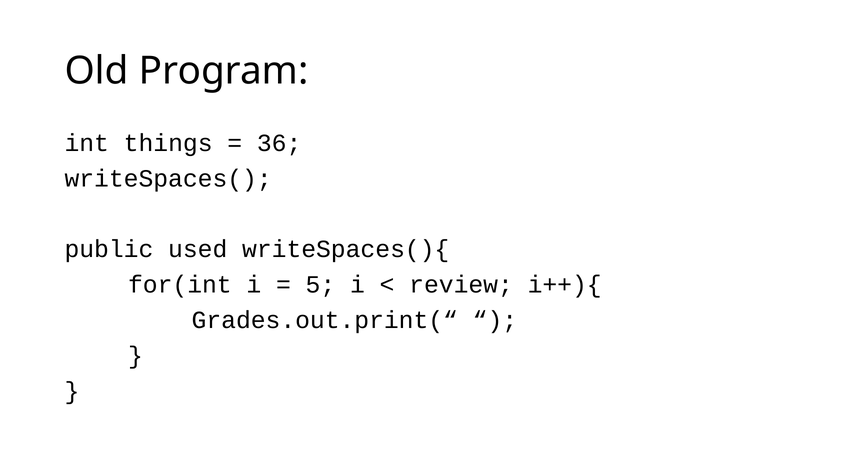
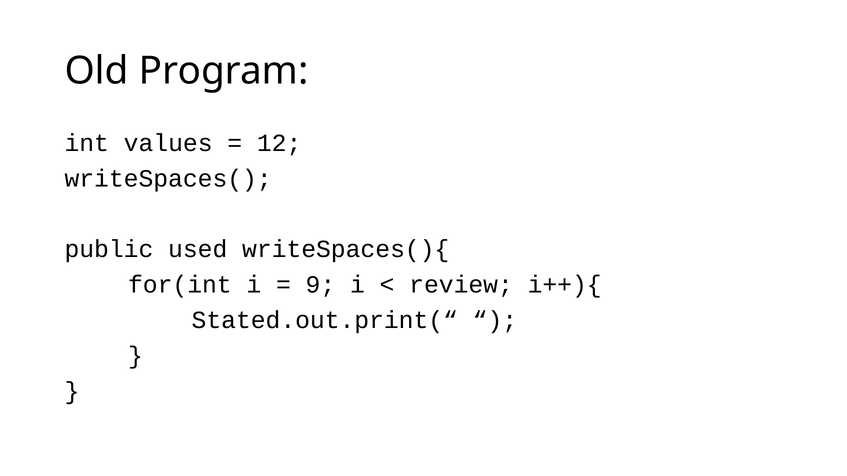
things: things -> values
36: 36 -> 12
5: 5 -> 9
Grades.out.print(“: Grades.out.print(“ -> Stated.out.print(“
